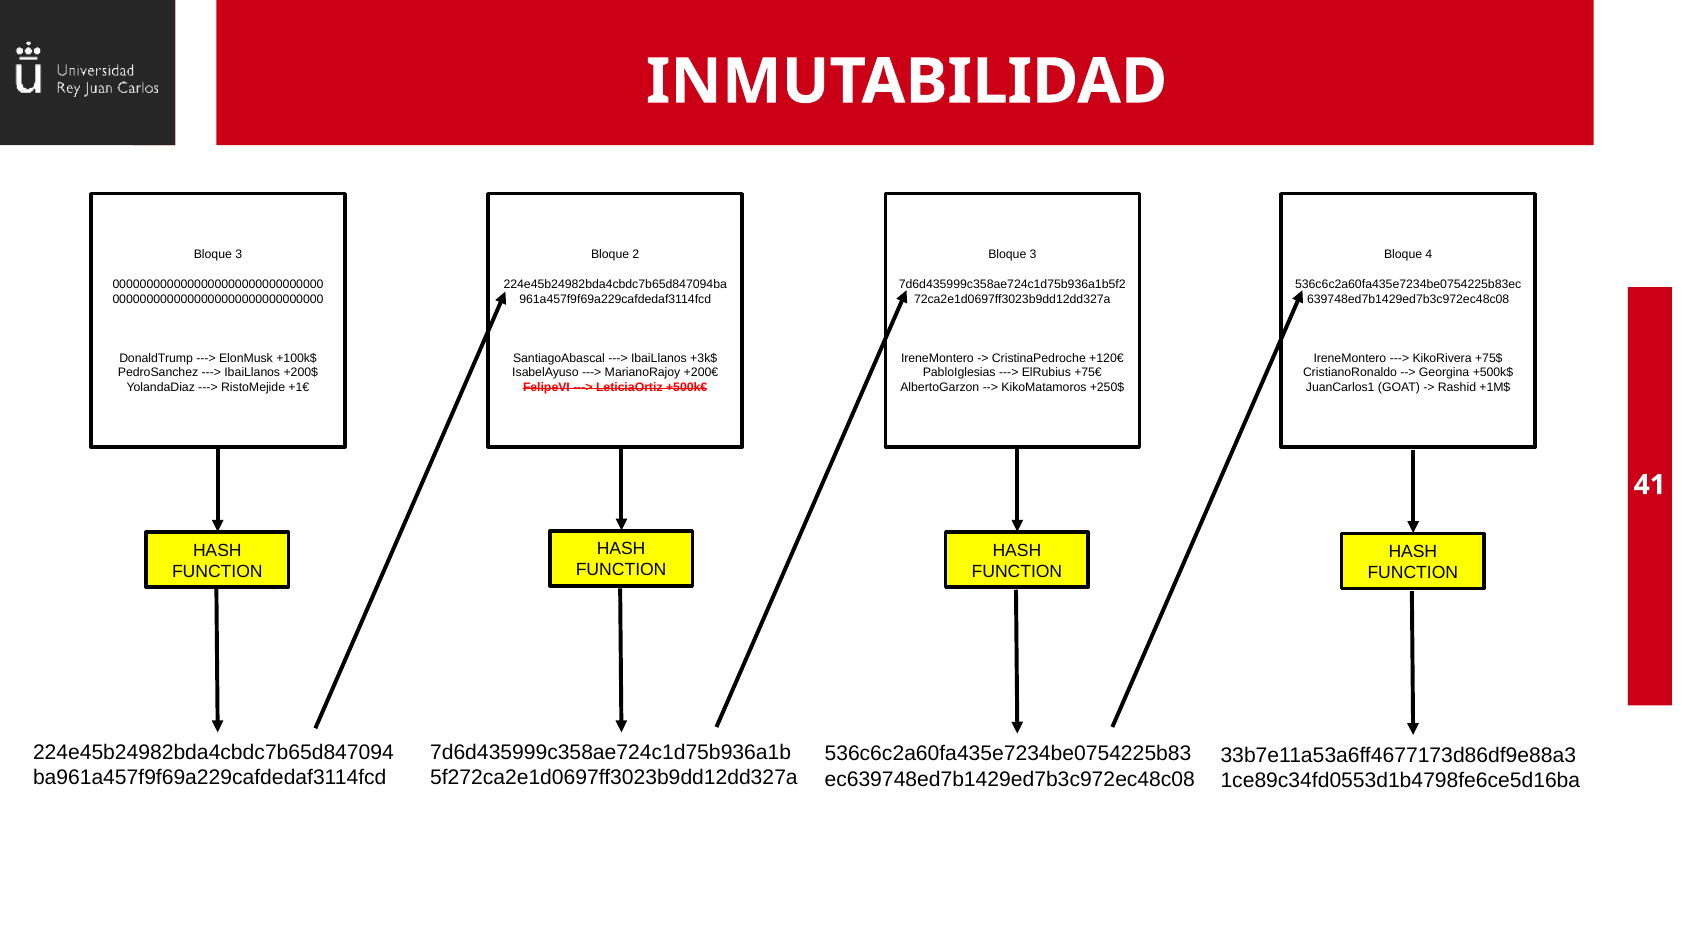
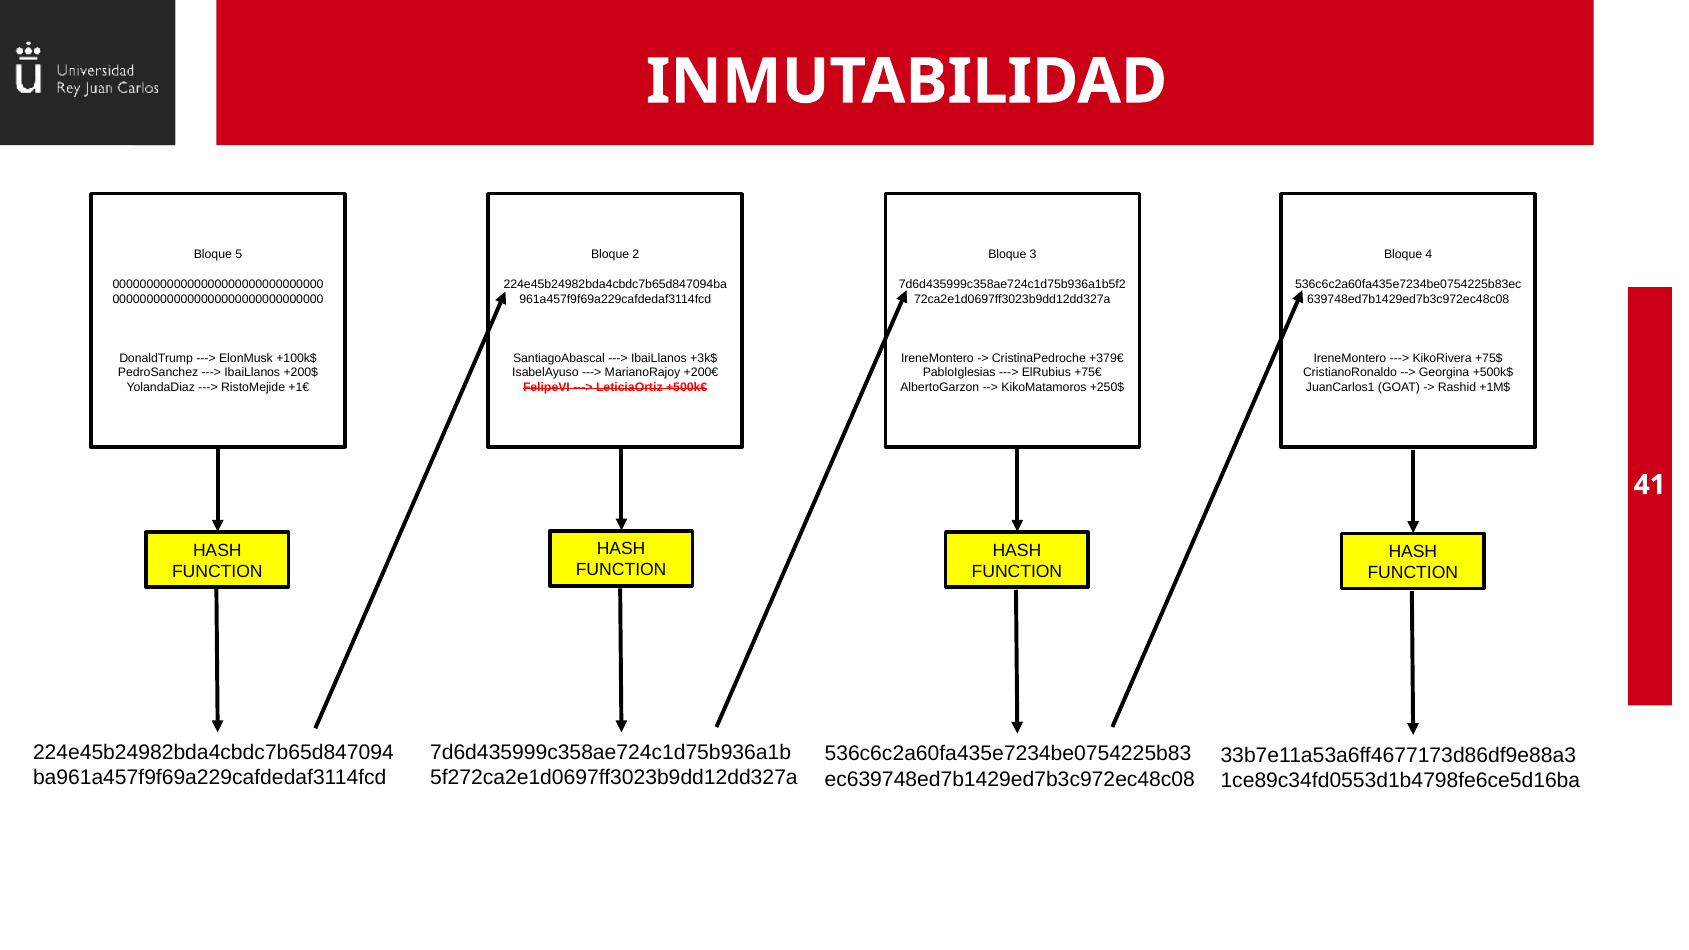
3 at (239, 255): 3 -> 5
+120€: +120€ -> +379€
